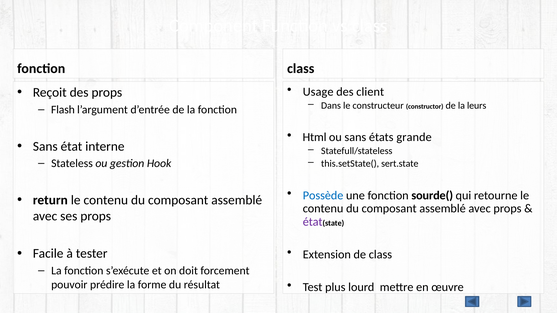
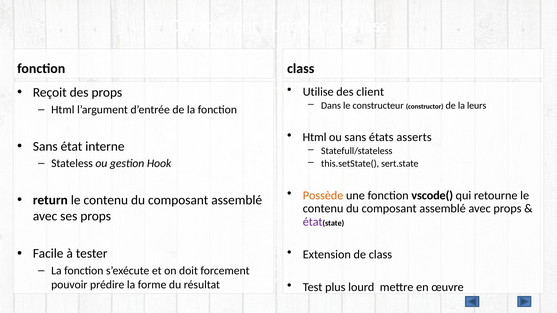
Usage: Usage -> Utilise
Flash at (63, 110): Flash -> Html
grande: grande -> asserts
Possède colour: blue -> orange
sourde(: sourde( -> vscode(
